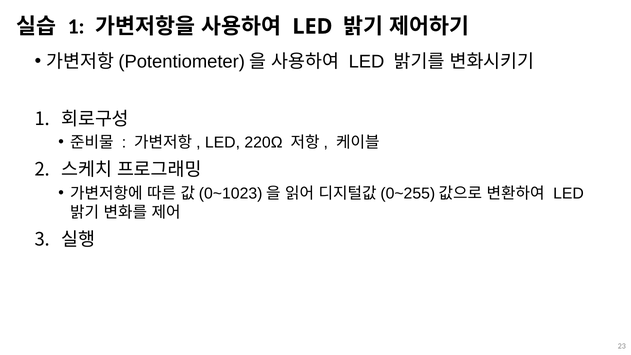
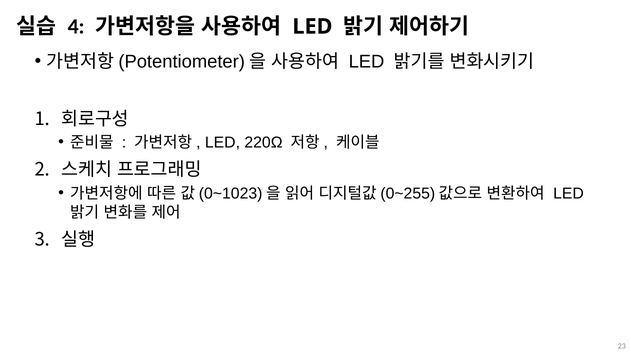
1 at (76, 27): 1 -> 4
